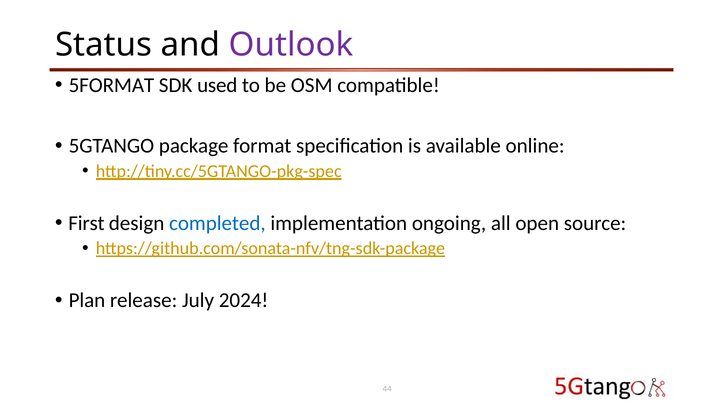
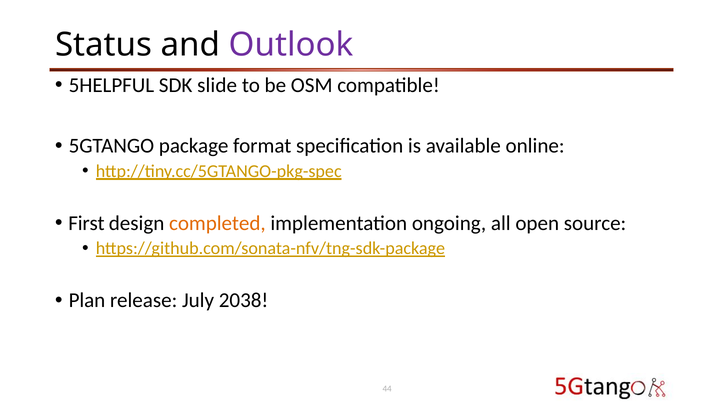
5FORMAT: 5FORMAT -> 5HELPFUL
used: used -> slide
completed colour: blue -> orange
2024: 2024 -> 2038
